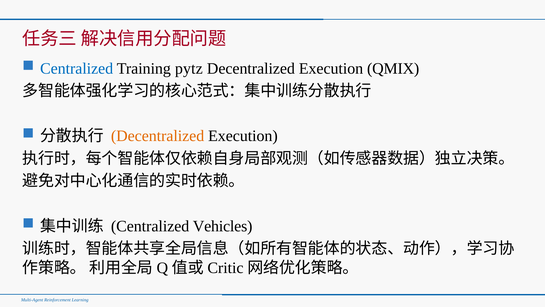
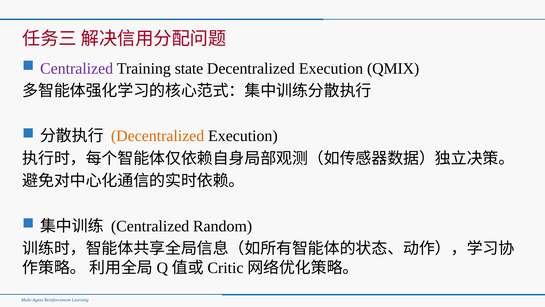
Centralized at (77, 68) colour: blue -> purple
pytz: pytz -> state
Vehicles: Vehicles -> Random
